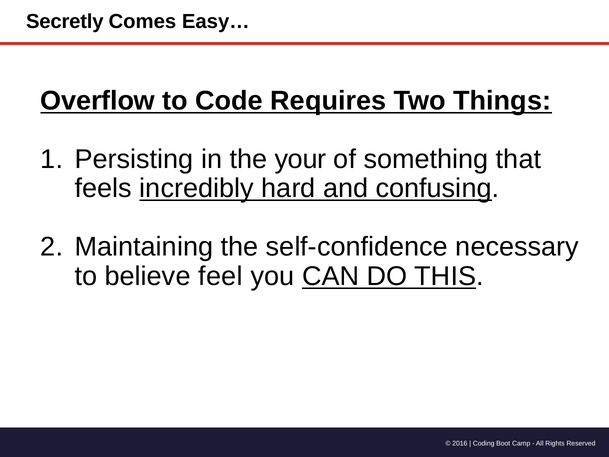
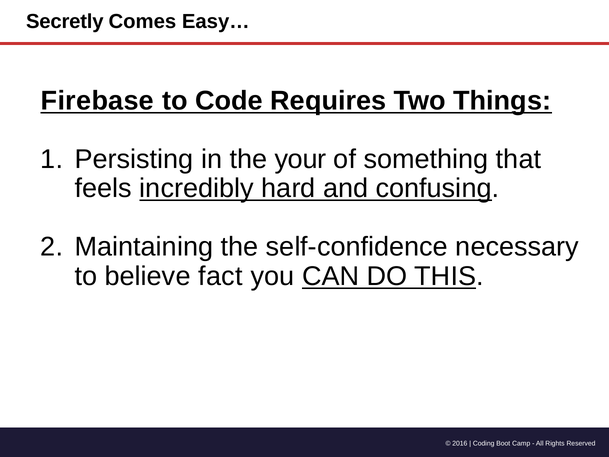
Overflow: Overflow -> Firebase
feel: feel -> fact
